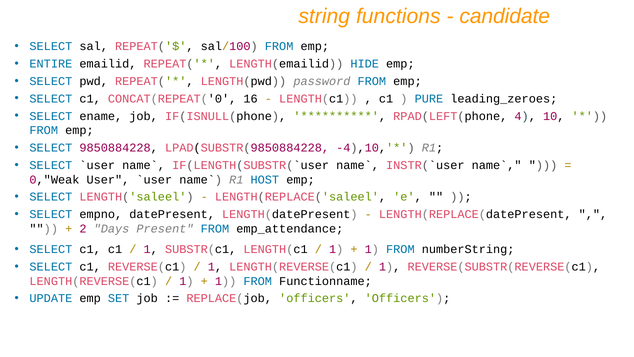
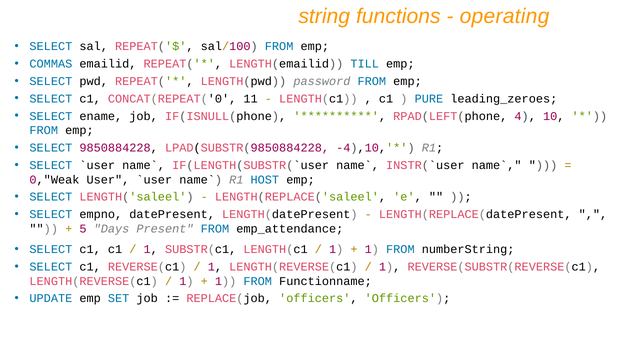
candidate: candidate -> operating
ENTIRE: ENTIRE -> COMMAS
HIDE: HIDE -> TILL
16: 16 -> 11
2: 2 -> 5
